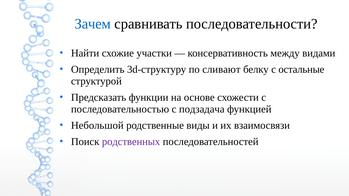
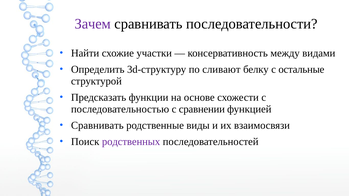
Зачем colour: blue -> purple
подзадача: подзадача -> сравнении
Небольшой at (97, 126): Небольшой -> Сравнивать
